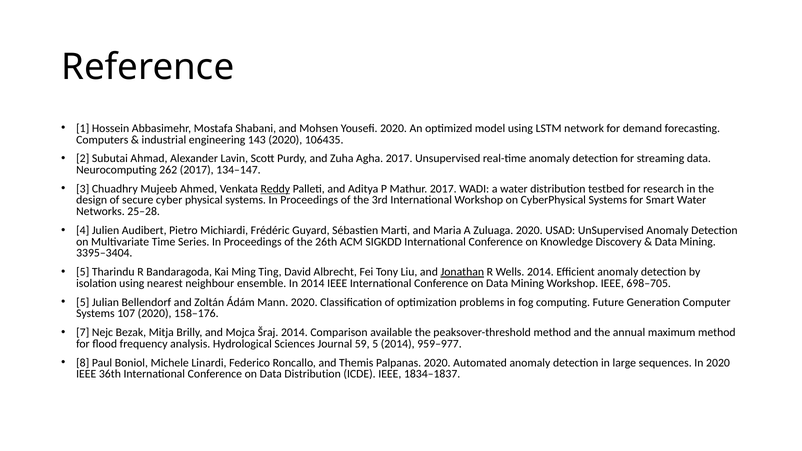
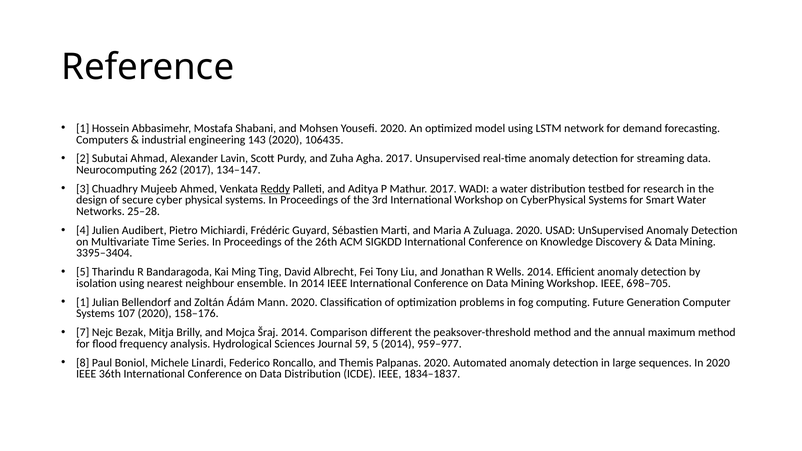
Jonathan underline: present -> none
5 at (83, 302): 5 -> 1
available: available -> different
